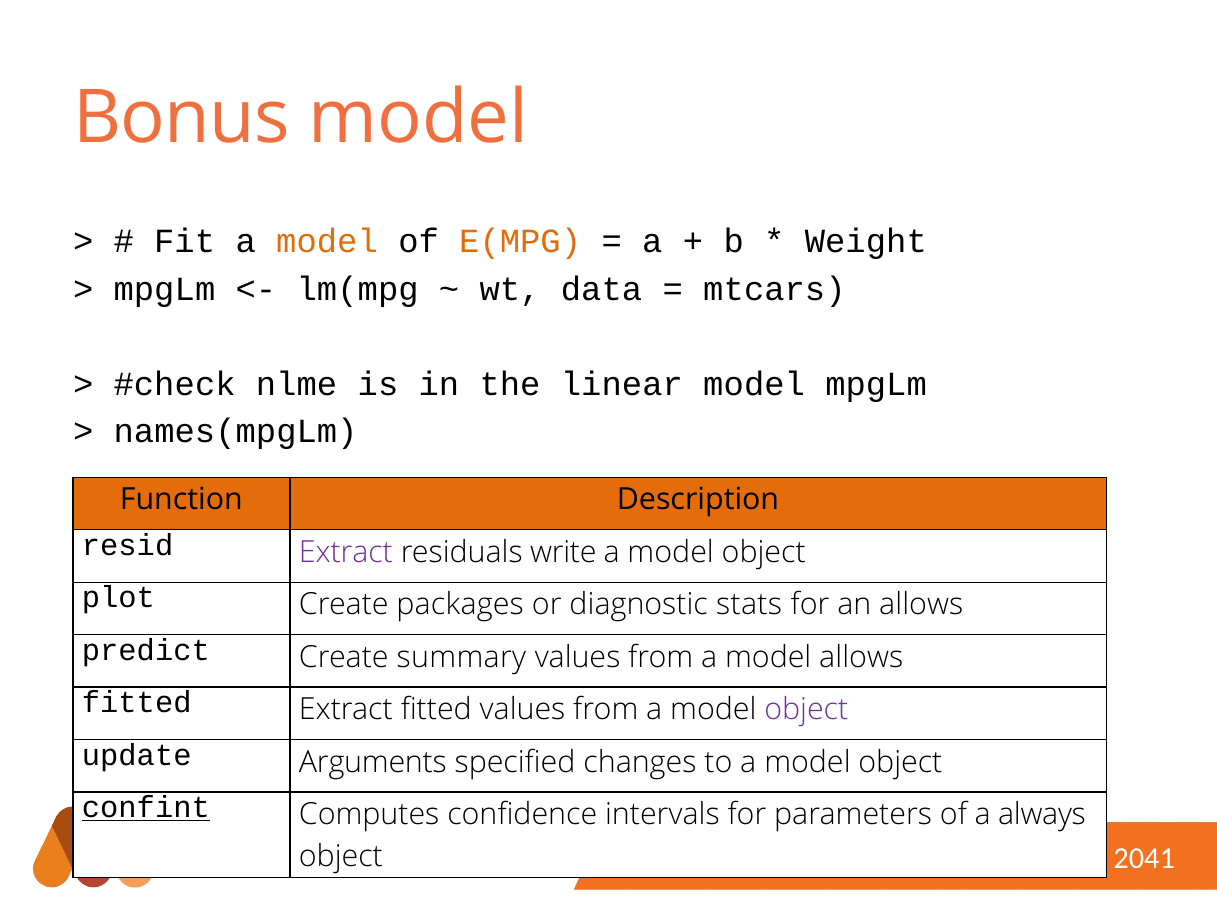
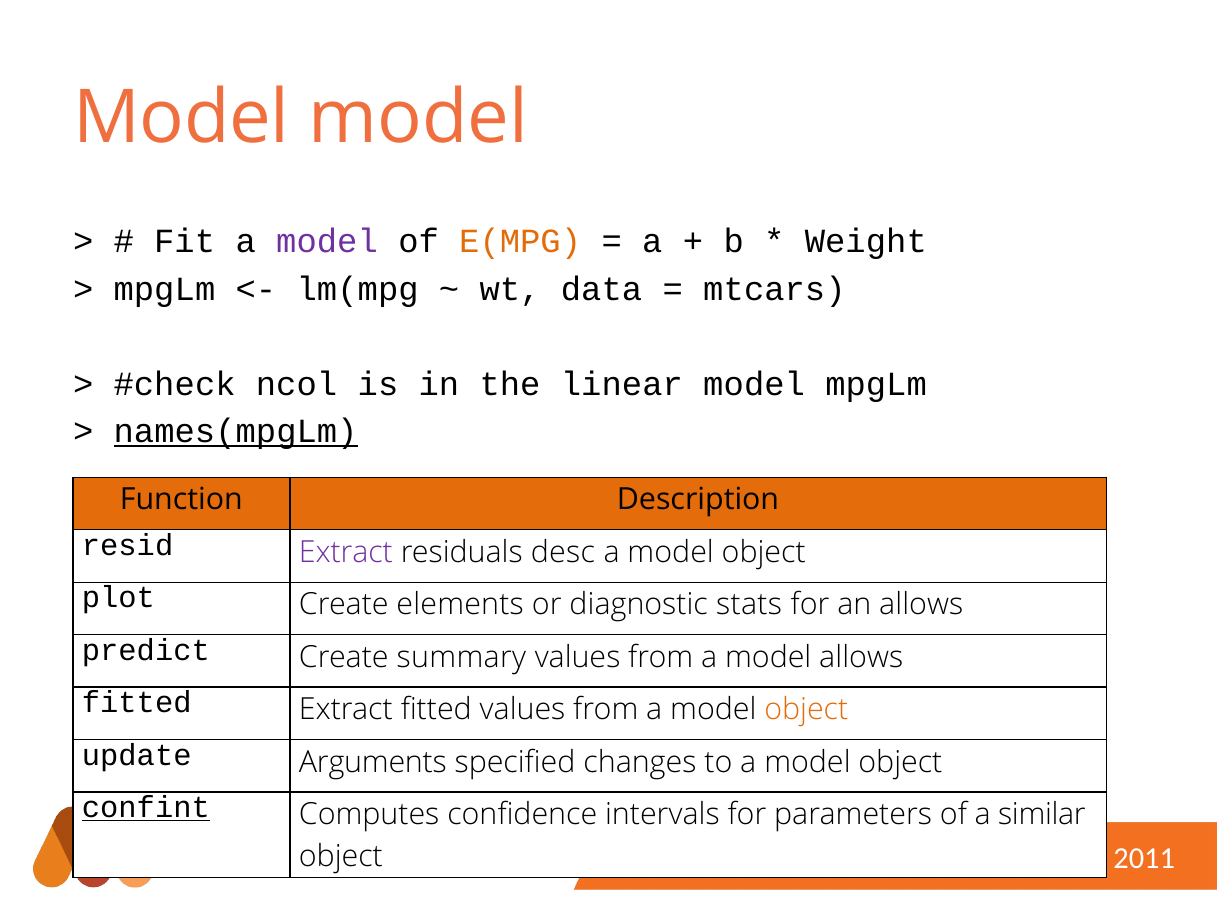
Bonus at (181, 118): Bonus -> Model
model at (327, 242) colour: orange -> purple
nlme: nlme -> ncol
names(mpgLm underline: none -> present
write: write -> desc
packages: packages -> elements
object at (806, 709) colour: purple -> orange
always: always -> similar
2041: 2041 -> 2011
